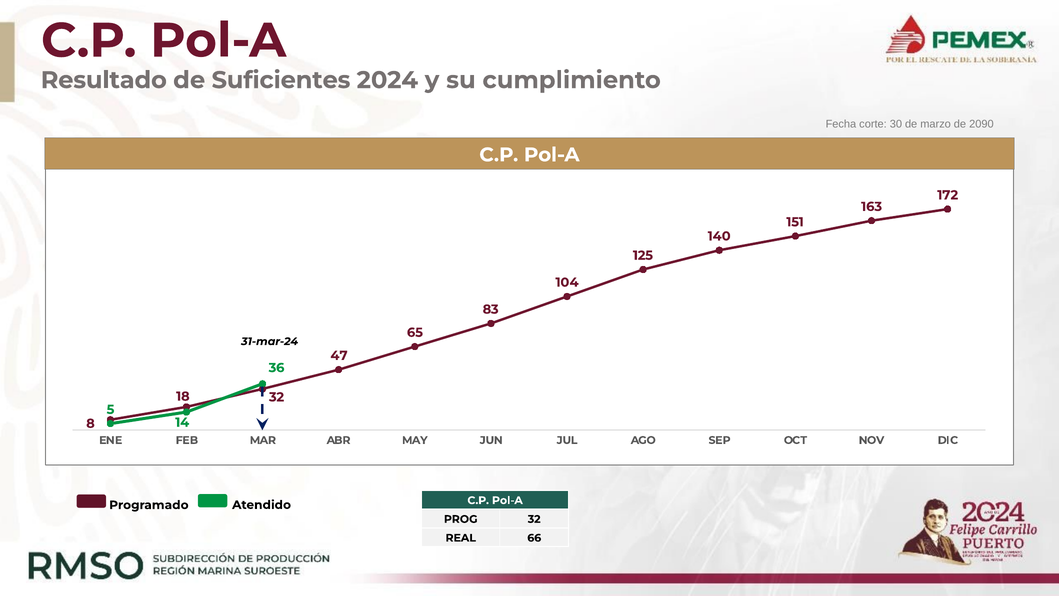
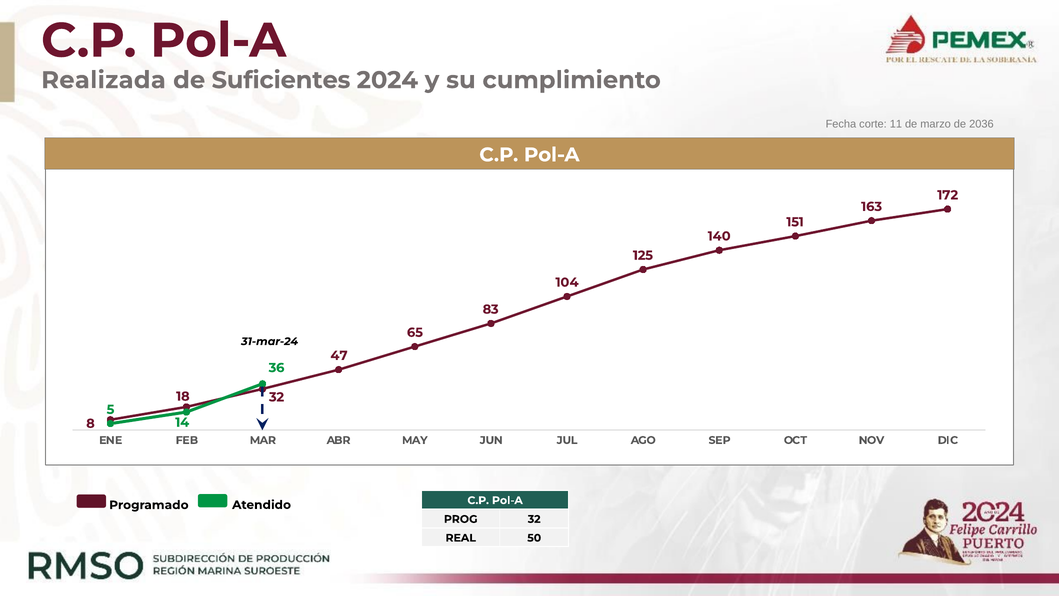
Resultado: Resultado -> Realizada
30: 30 -> 11
2090: 2090 -> 2036
66: 66 -> 50
